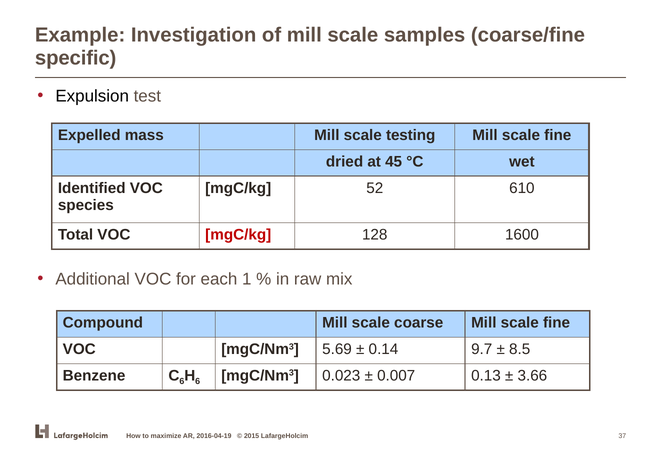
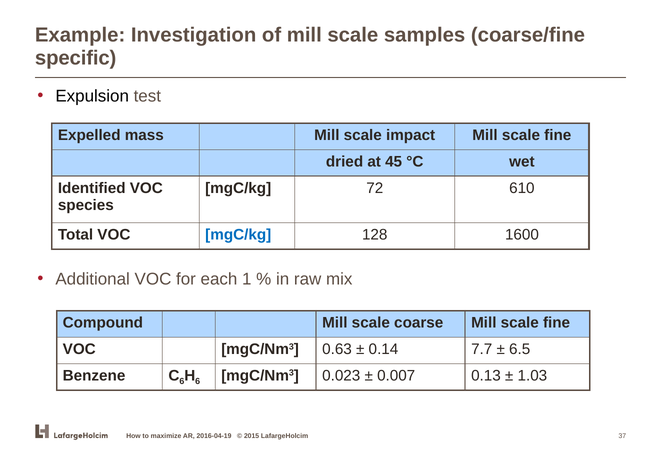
testing: testing -> impact
52: 52 -> 72
mgC/kg at (238, 235) colour: red -> blue
5.69: 5.69 -> 0.63
9.7: 9.7 -> 7.7
8.5: 8.5 -> 6.5
3.66: 3.66 -> 1.03
